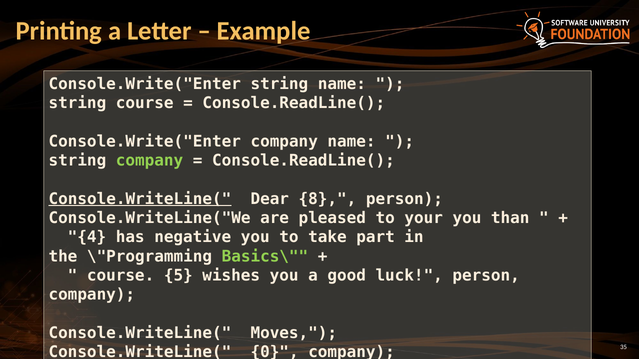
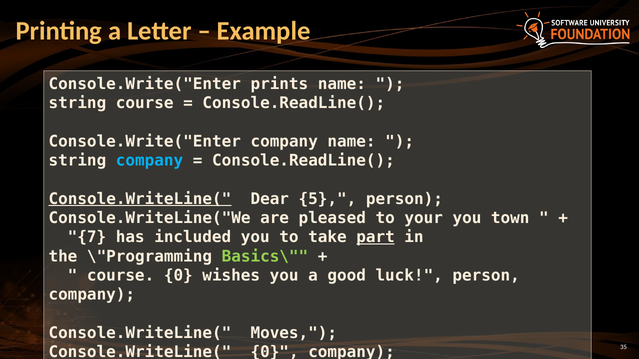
Console.Write("Enter string: string -> prints
company at (150, 161) colour: light green -> light blue
8: 8 -> 5
than: than -> town
4: 4 -> 7
negative: negative -> included
part underline: none -> present
course 5: 5 -> 0
